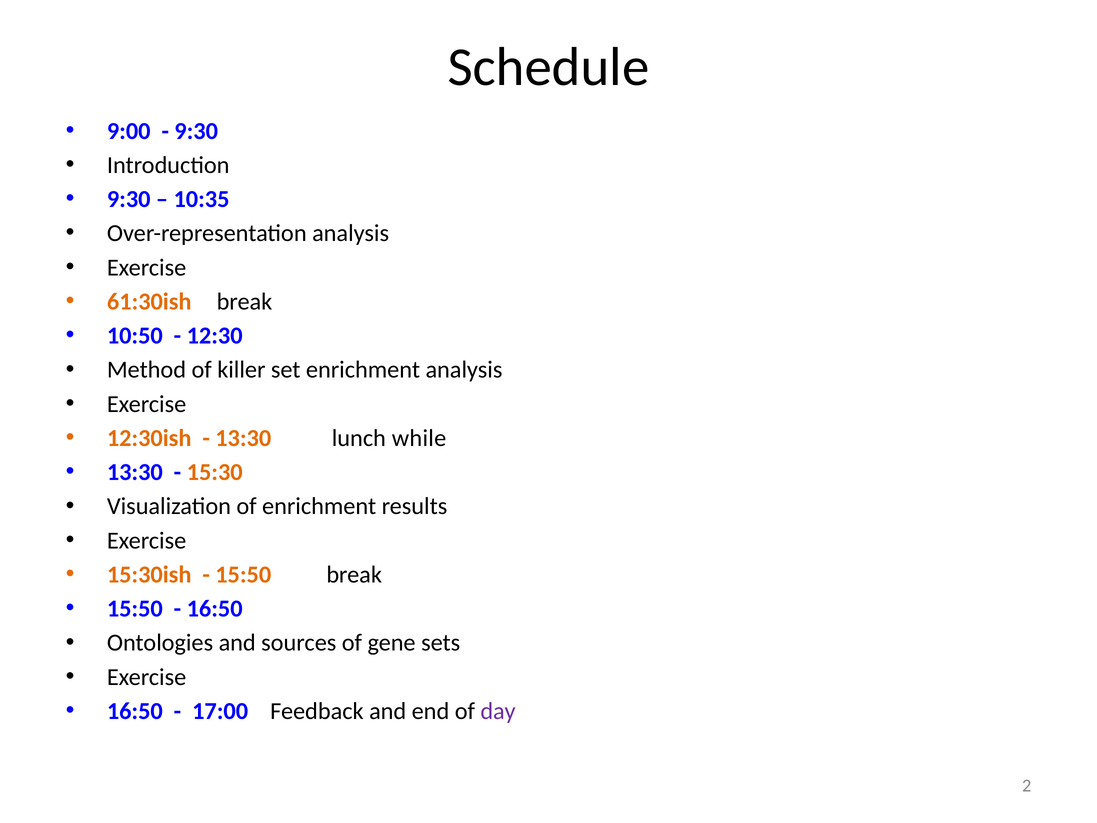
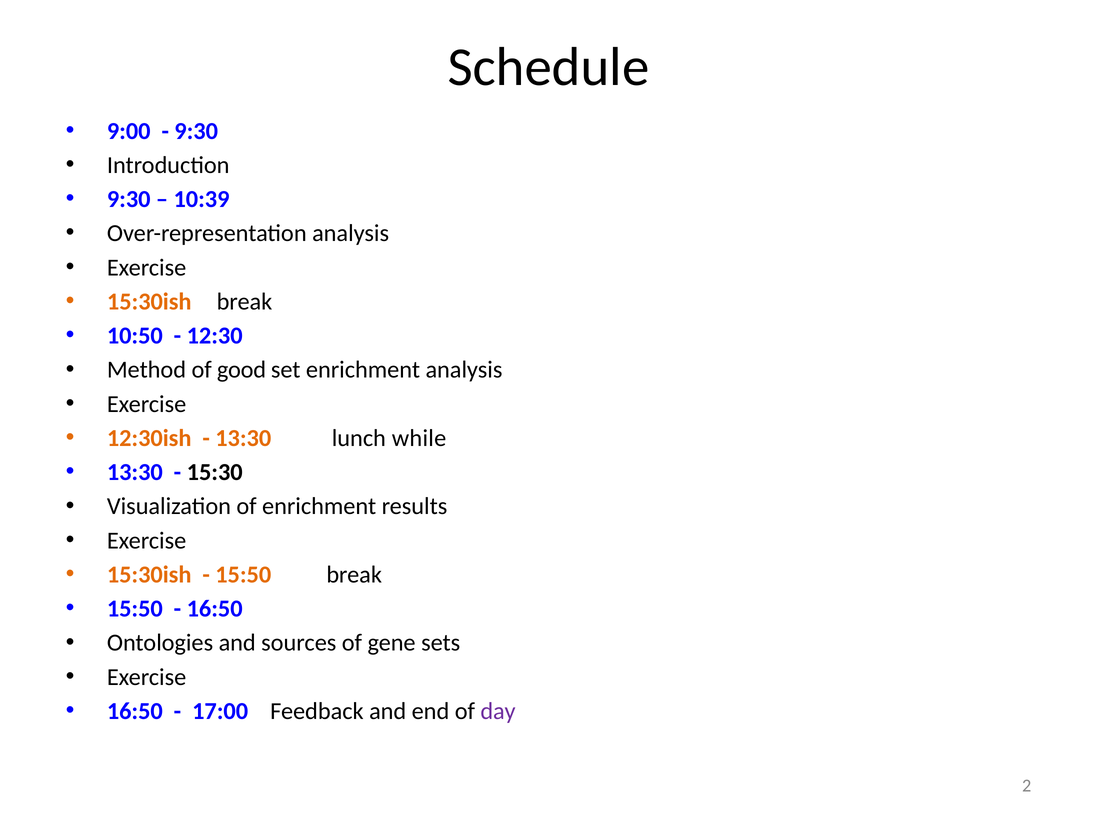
10:35: 10:35 -> 10:39
61:30ish at (149, 302): 61:30ish -> 15:30ish
killer: killer -> good
15:30 colour: orange -> black
